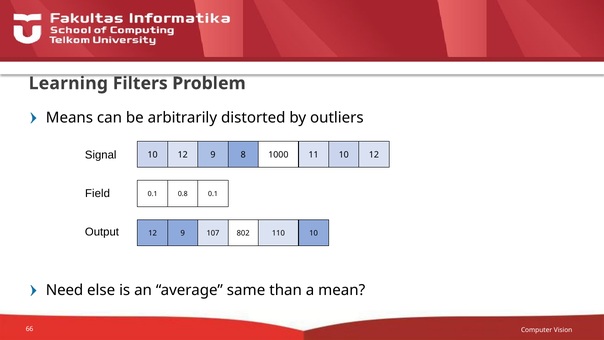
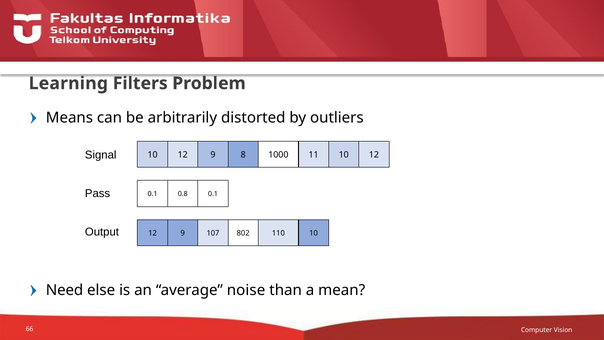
Field: Field -> Pass
same: same -> noise
